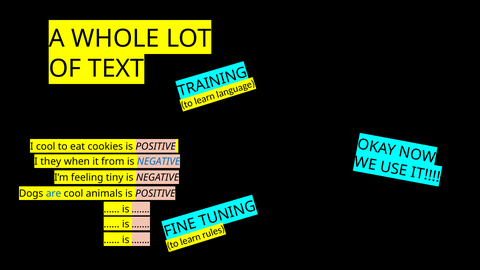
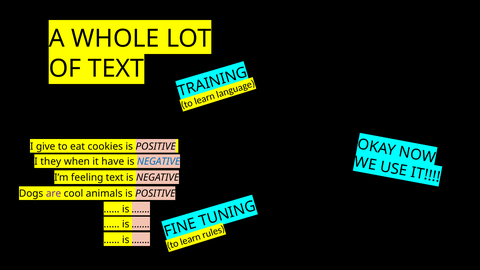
I cool: cool -> give
from: from -> have
feeling tiny: tiny -> text
are colour: blue -> purple
